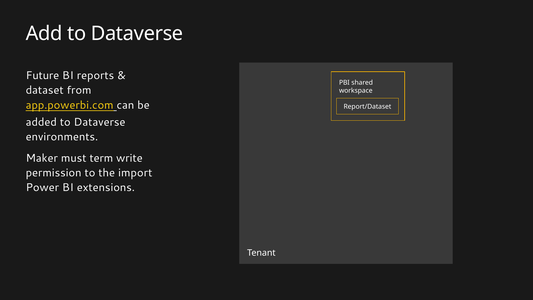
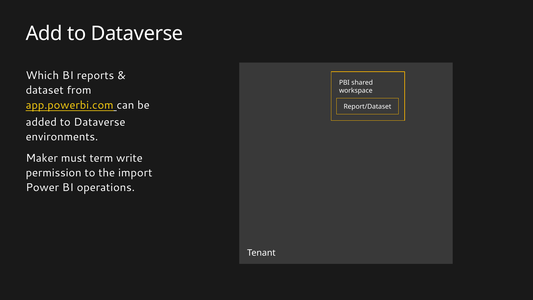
Future: Future -> Which
extensions: extensions -> operations
